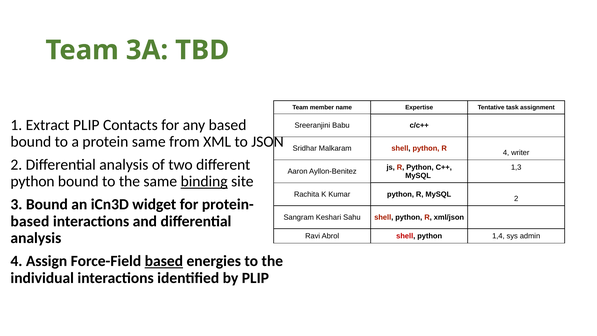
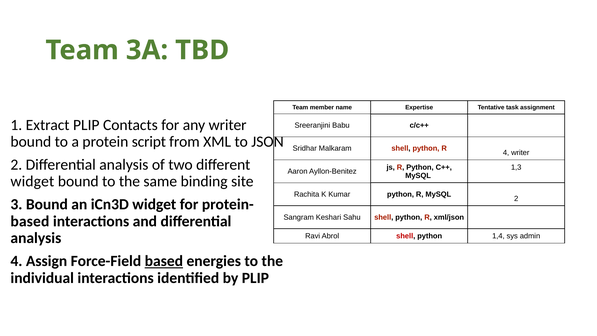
any based: based -> writer
protein same: same -> script
python at (32, 181): python -> widget
binding underline: present -> none
